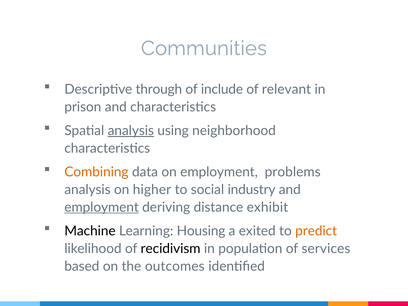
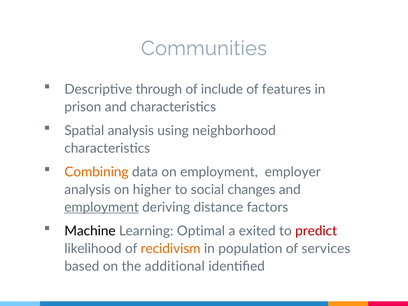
relevant: relevant -> features
analysis at (131, 131) underline: present -> none
problems: problems -> employer
industry: industry -> changes
exhibit: exhibit -> factors
Housing: Housing -> Optimal
predict colour: orange -> red
recidivism colour: black -> orange
outcomes: outcomes -> additional
